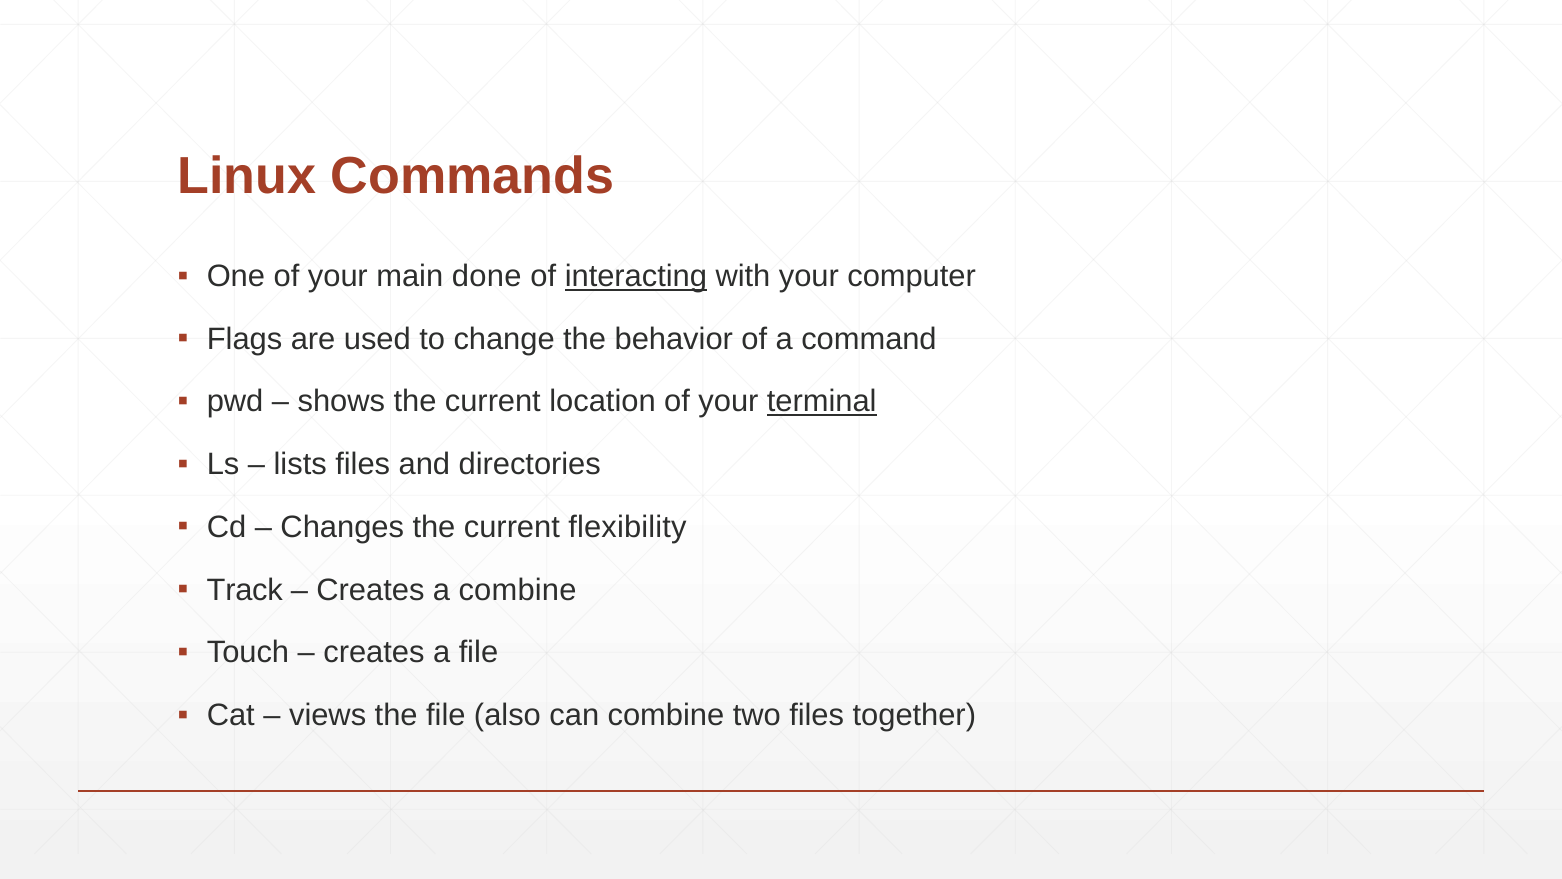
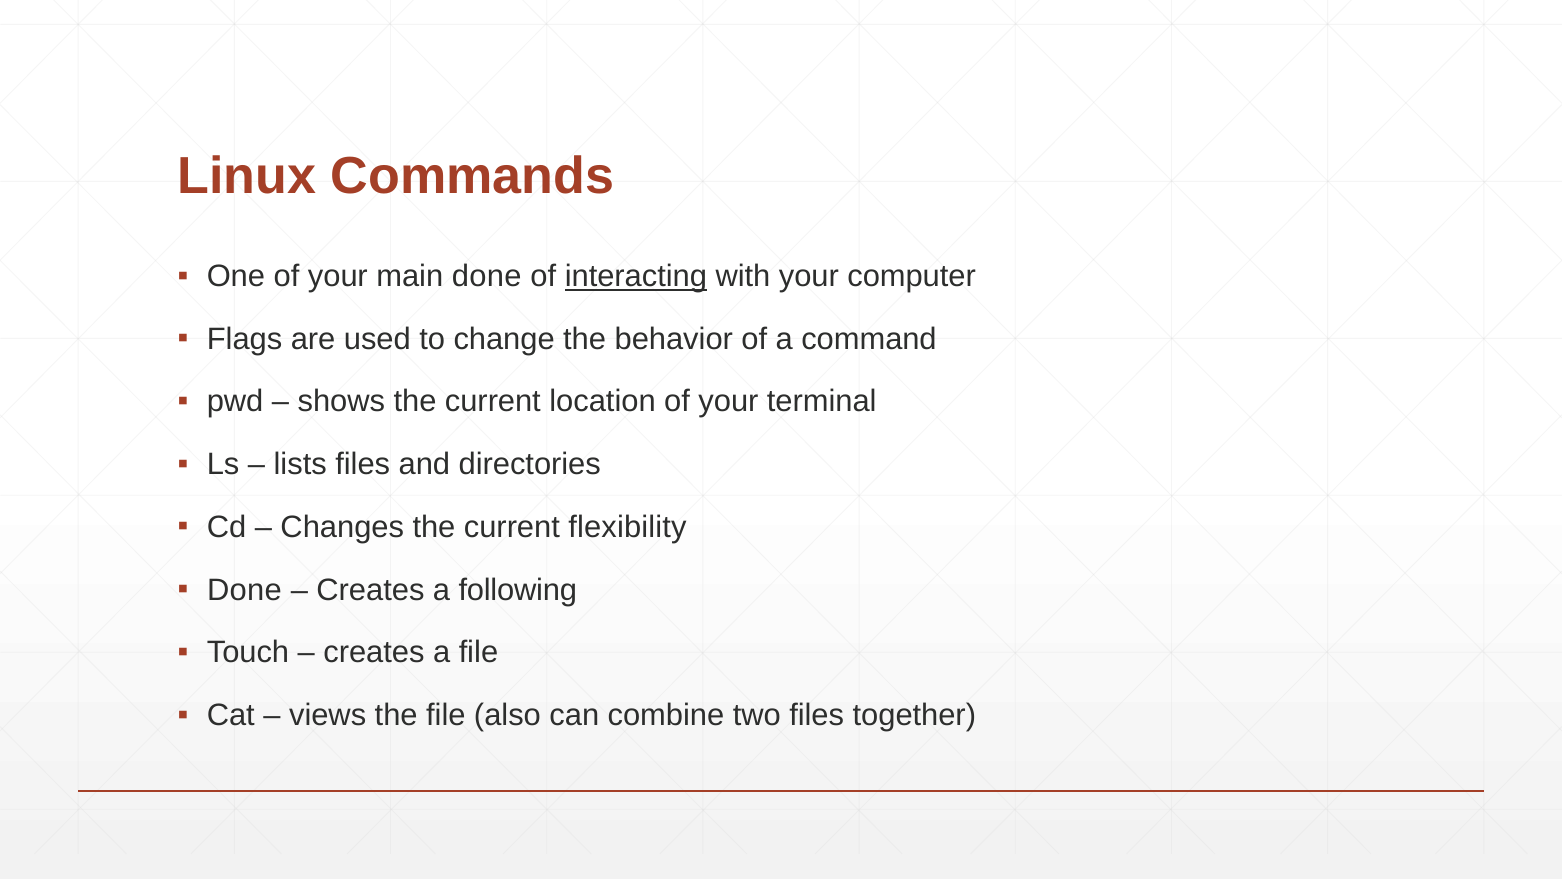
terminal underline: present -> none
Track at (245, 590): Track -> Done
a combine: combine -> following
